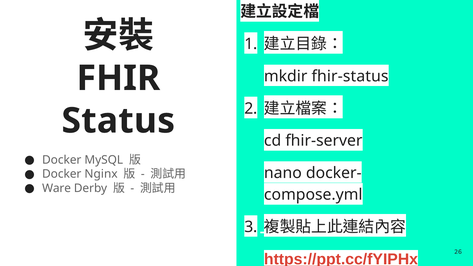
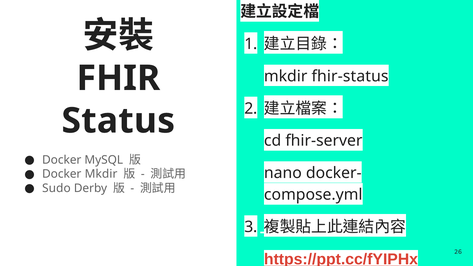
Docker Nginx: Nginx -> Mkdir
Ware: Ware -> Sudo
